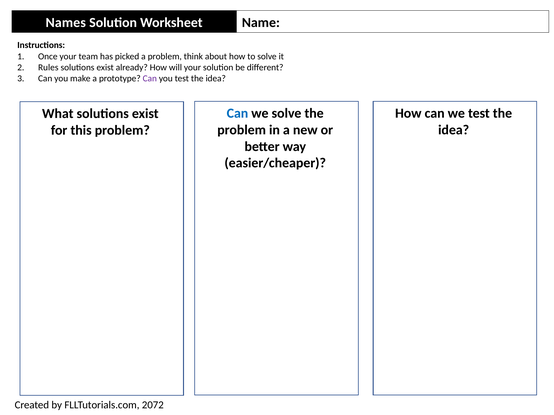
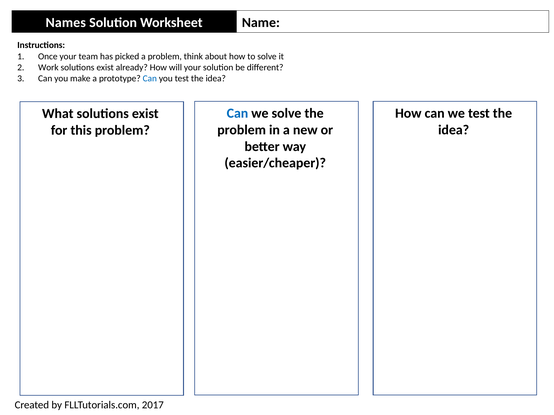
Rules: Rules -> Work
Can at (150, 79) colour: purple -> blue
2072: 2072 -> 2017
